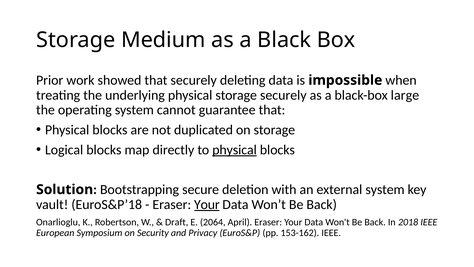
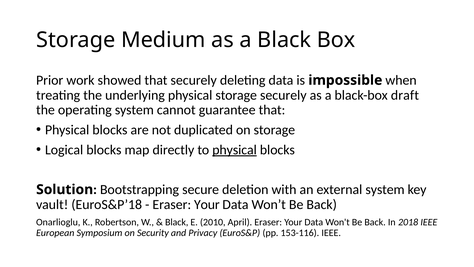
large: large -> draft
Your at (207, 204) underline: present -> none
Draft at (177, 222): Draft -> Black
2064: 2064 -> 2010
153-162: 153-162 -> 153-116
